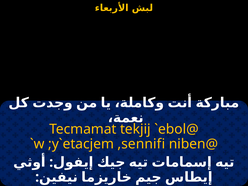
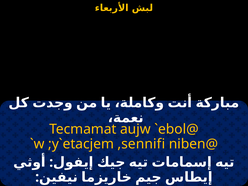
tekjij: tekjij -> aujw
